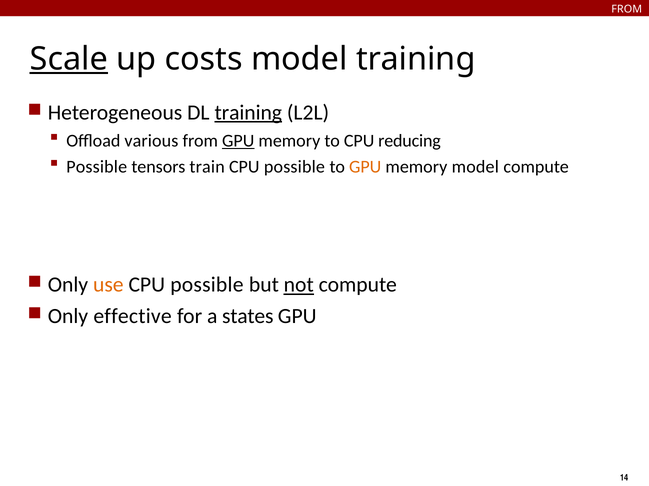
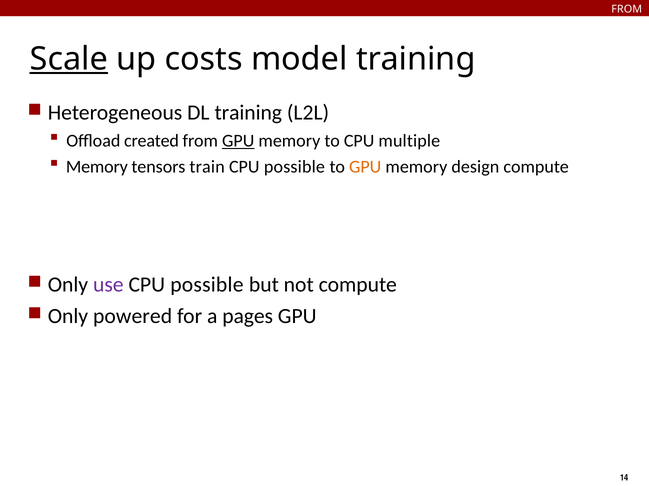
training at (248, 113) underline: present -> none
various: various -> created
reducing: reducing -> multiple
Possible at (97, 167): Possible -> Memory
memory model: model -> design
use colour: orange -> purple
not underline: present -> none
effective: effective -> powered
states: states -> pages
